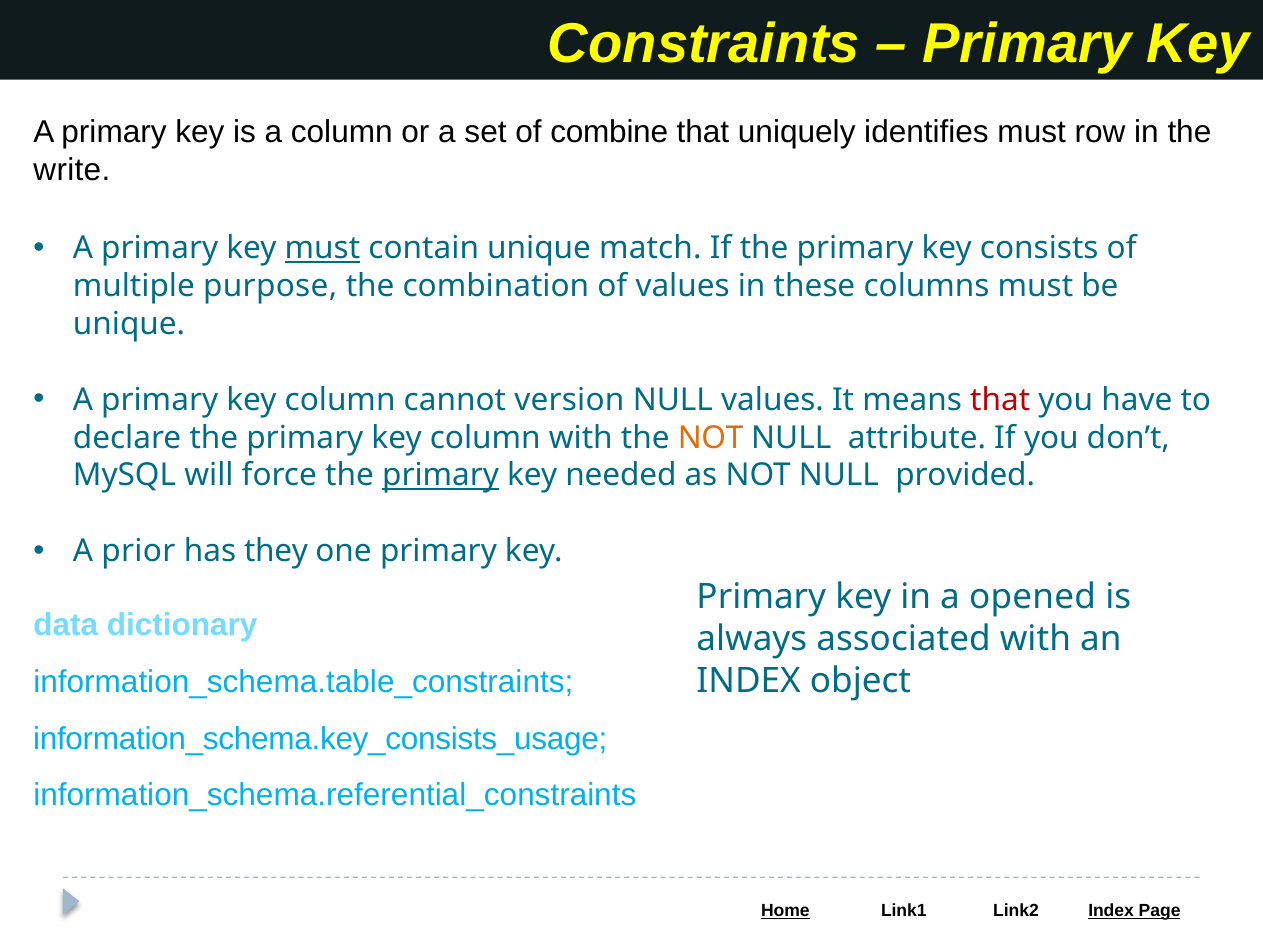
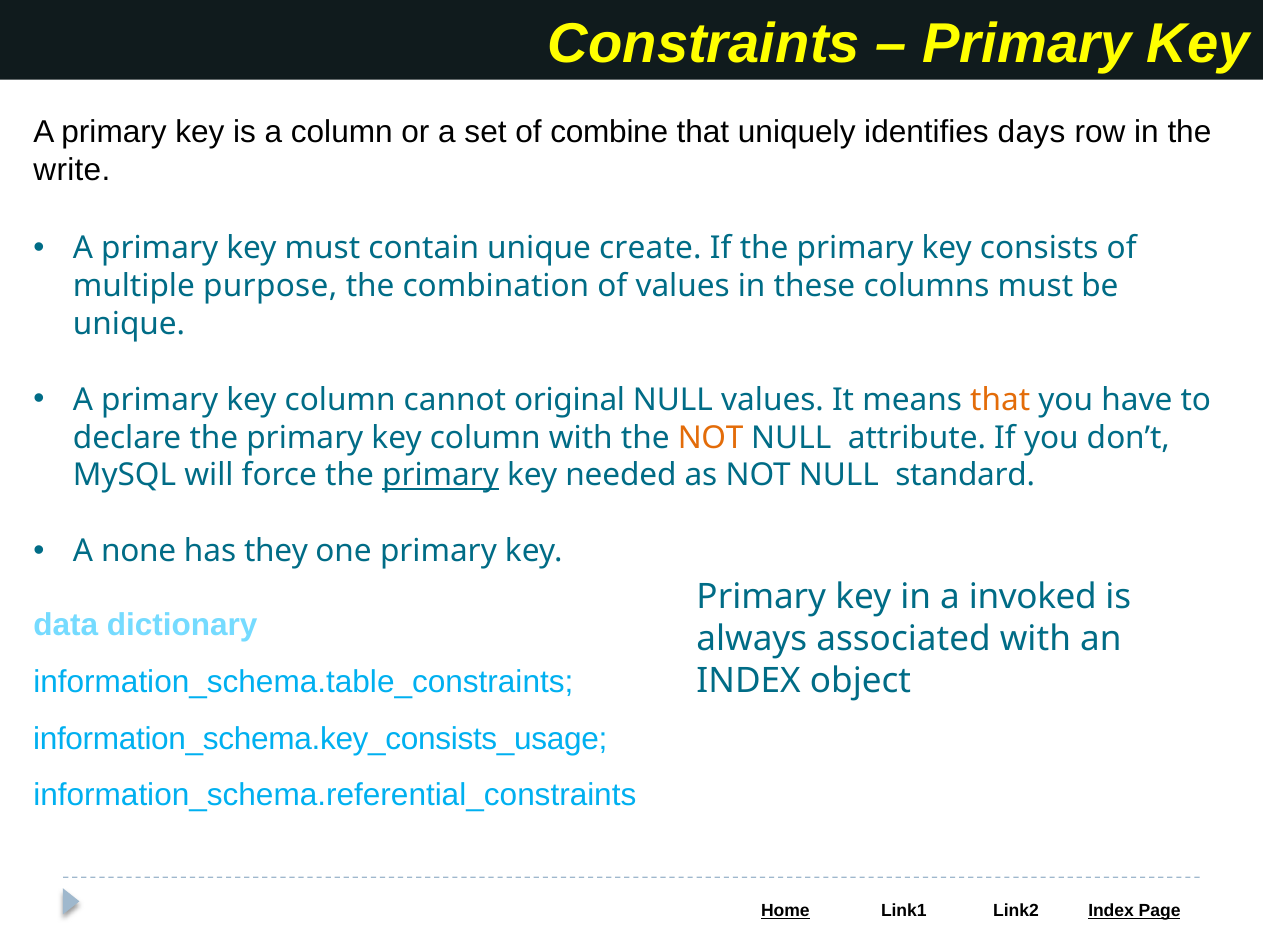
identifies must: must -> days
must at (322, 248) underline: present -> none
match: match -> create
version: version -> original
that at (1000, 400) colour: red -> orange
provided: provided -> standard
prior: prior -> none
opened: opened -> invoked
